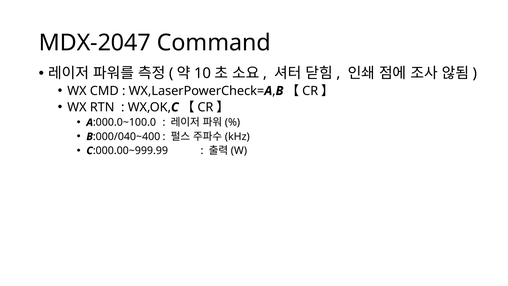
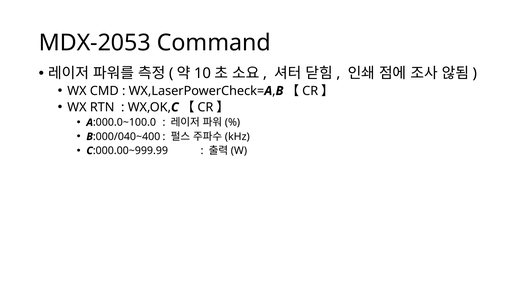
MDX-2047: MDX-2047 -> MDX-2053
